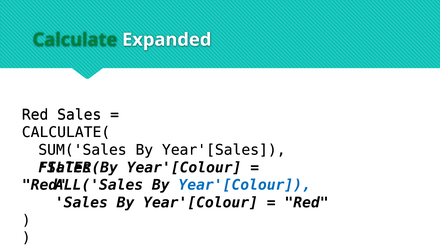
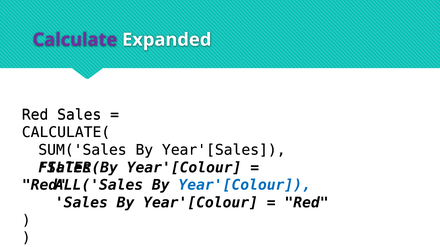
Calculate colour: green -> purple
